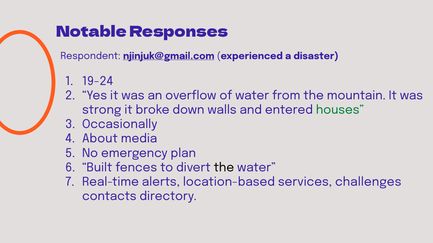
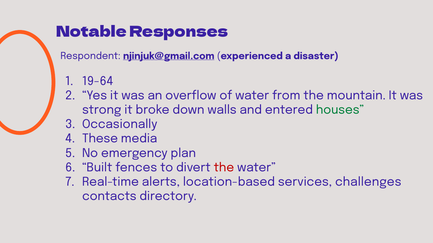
19-24: 19-24 -> 19-64
About: About -> These
the at (224, 168) colour: black -> red
